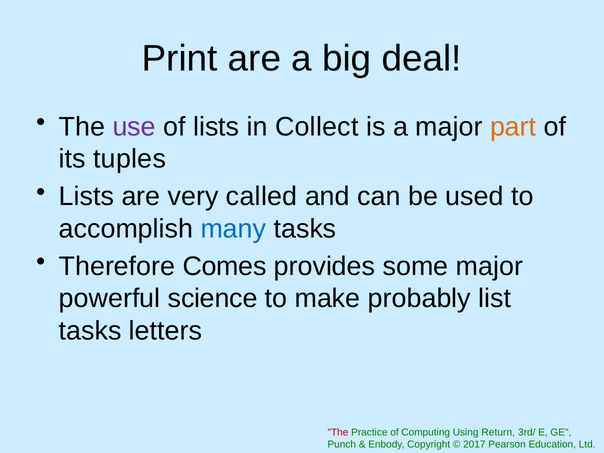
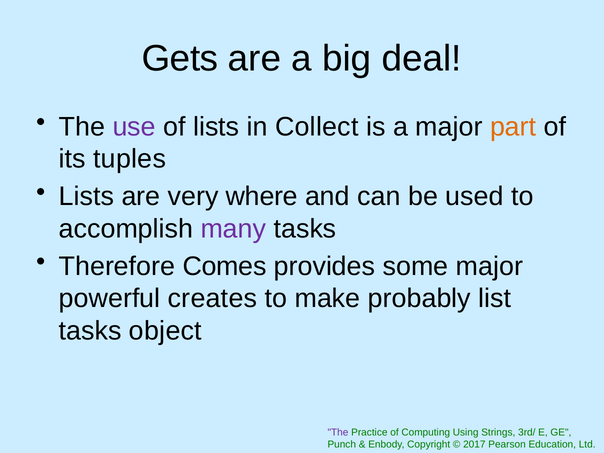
Print: Print -> Gets
called: called -> where
many colour: blue -> purple
science: science -> creates
letters: letters -> object
The at (338, 432) colour: red -> purple
Return: Return -> Strings
